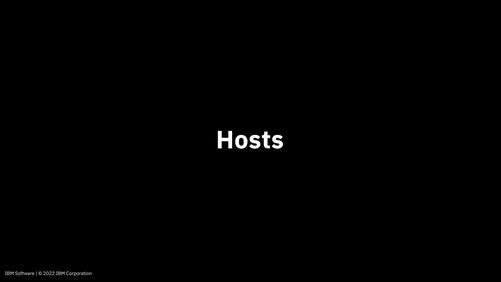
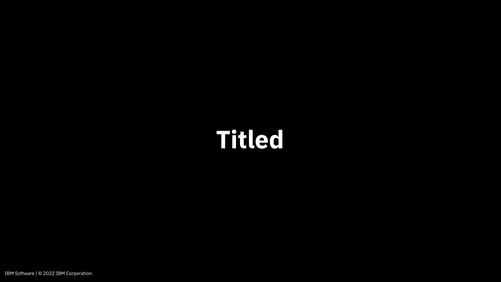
Hosts: Hosts -> Titled
